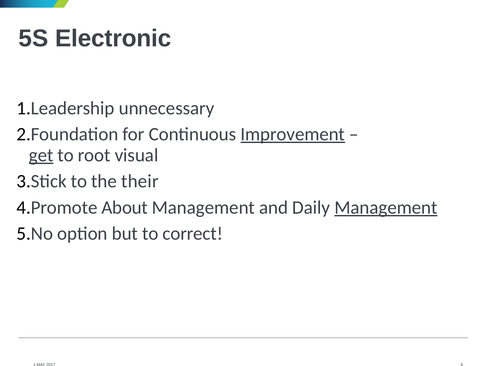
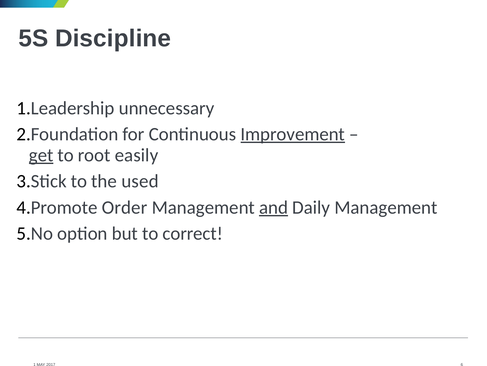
Electronic: Electronic -> Discipline
visual: visual -> easily
their: their -> used
About: About -> Order
and underline: none -> present
Management at (386, 207) underline: present -> none
